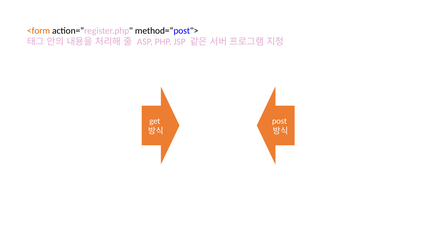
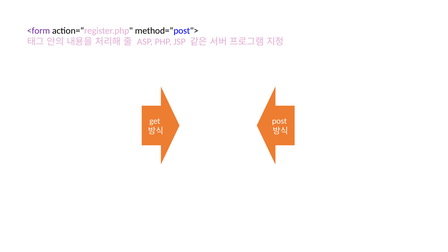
<form colour: orange -> purple
